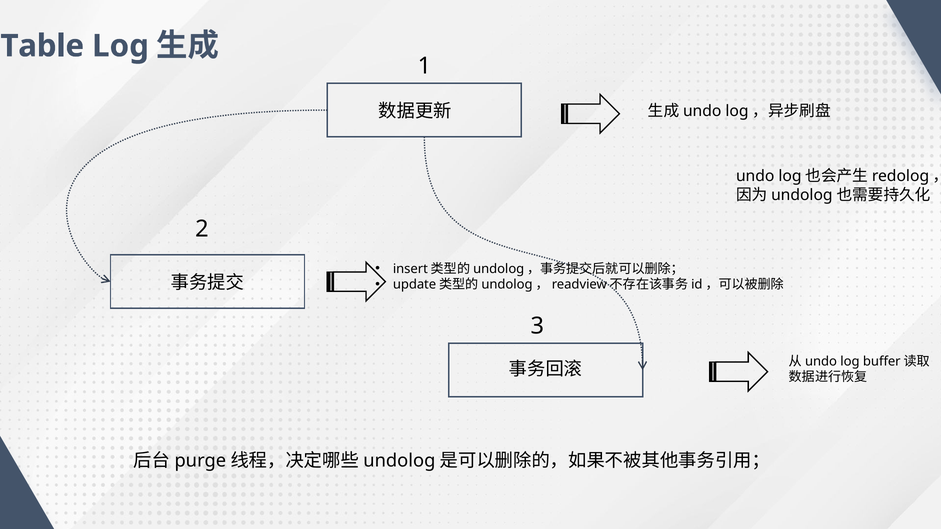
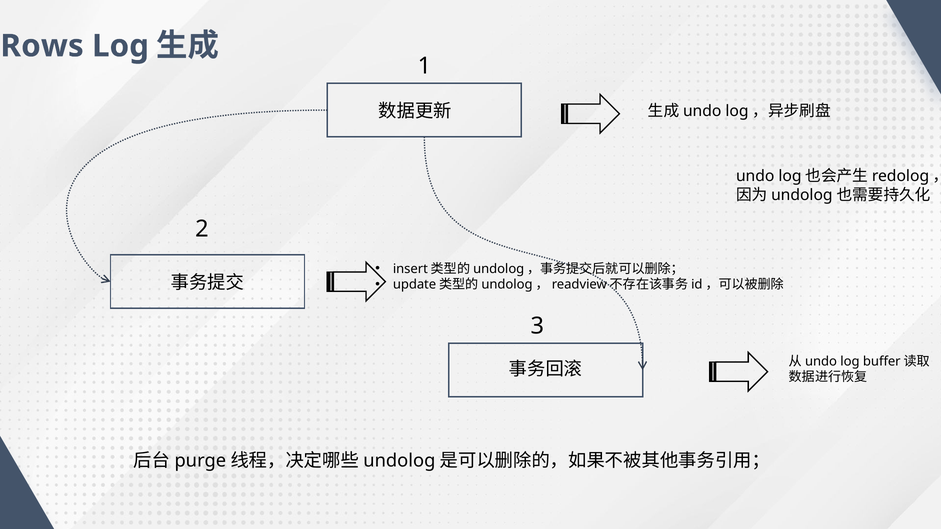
Table: Table -> Rows
